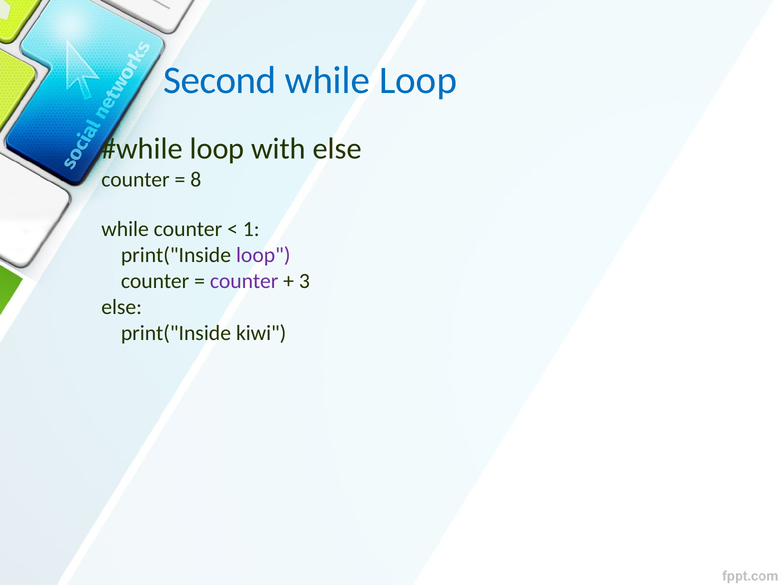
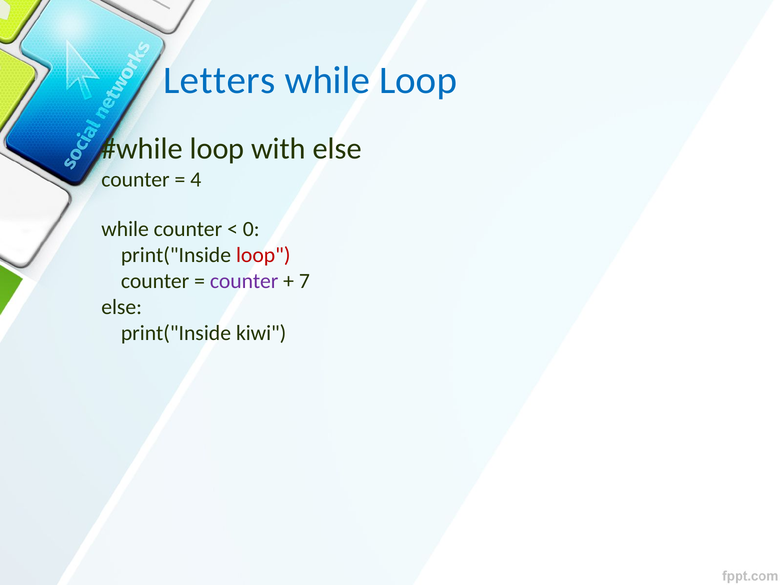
Second: Second -> Letters
8: 8 -> 4
1: 1 -> 0
loop at (263, 255) colour: purple -> red
3: 3 -> 7
